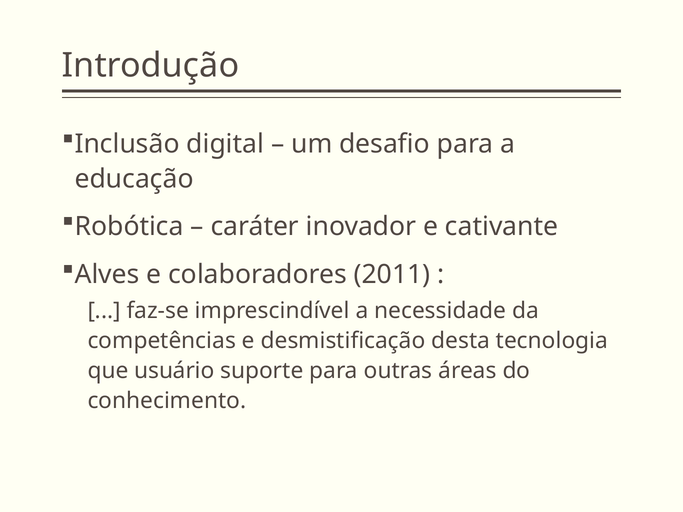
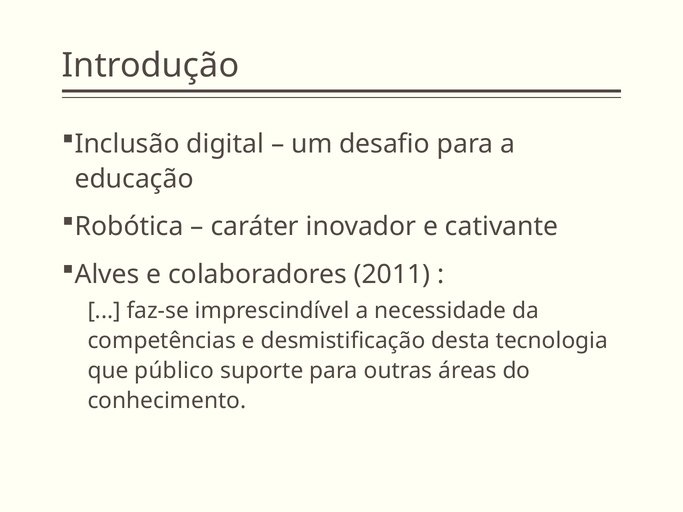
usuário: usuário -> público
